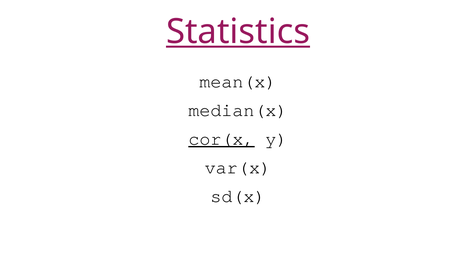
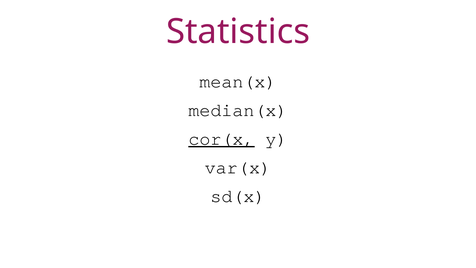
Statistics underline: present -> none
